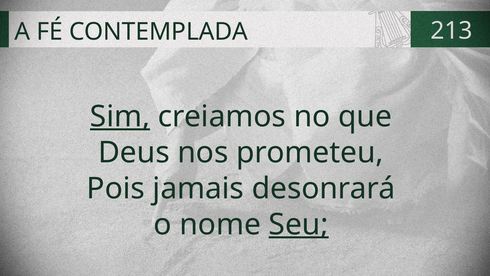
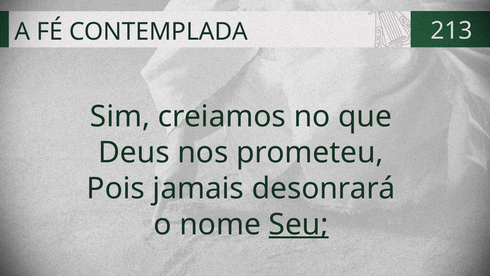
Sim underline: present -> none
